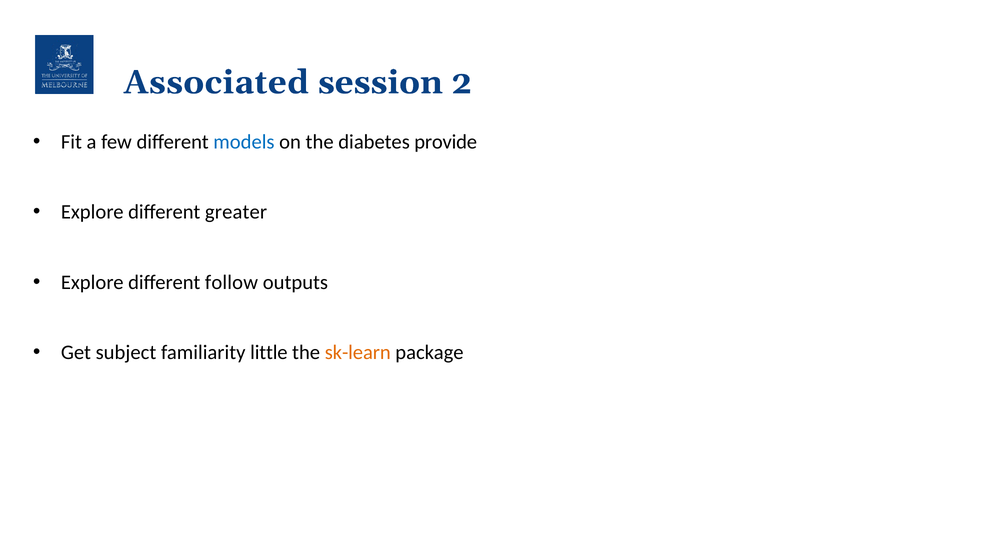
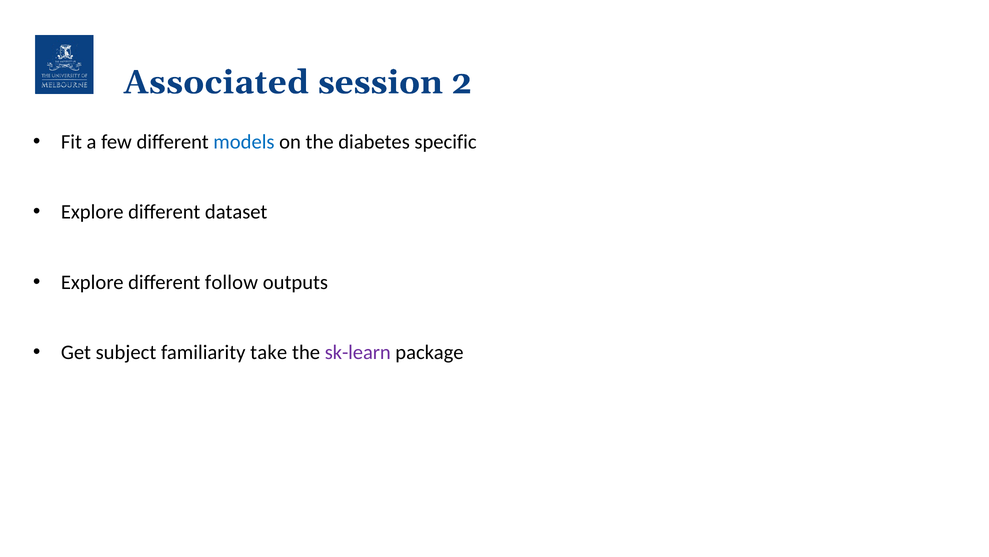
provide: provide -> specific
greater: greater -> dataset
little: little -> take
sk-learn colour: orange -> purple
